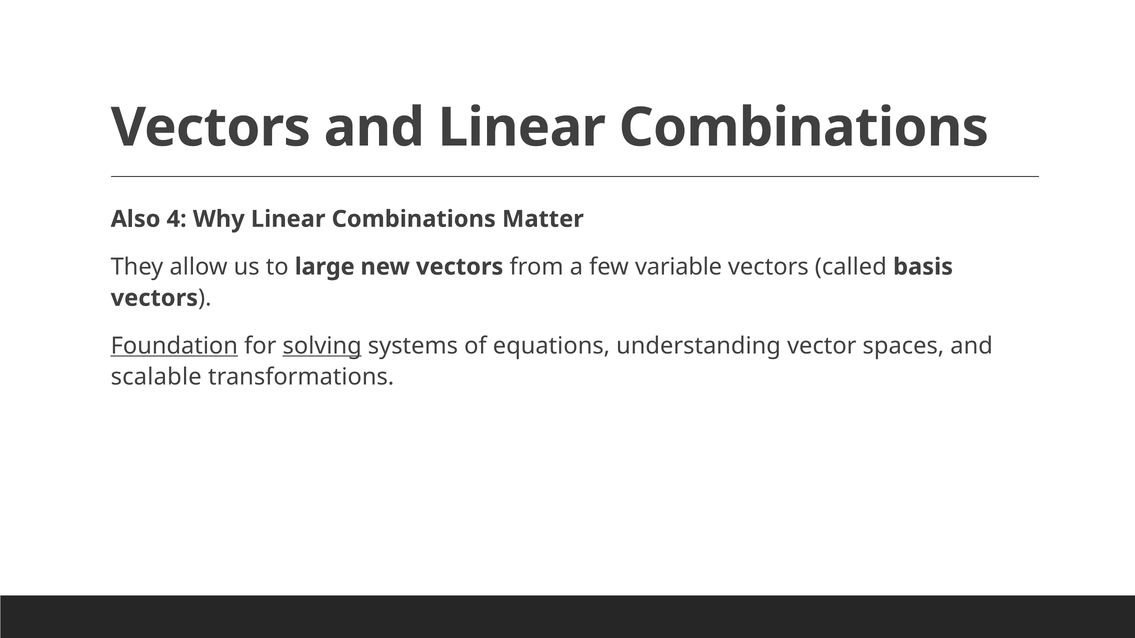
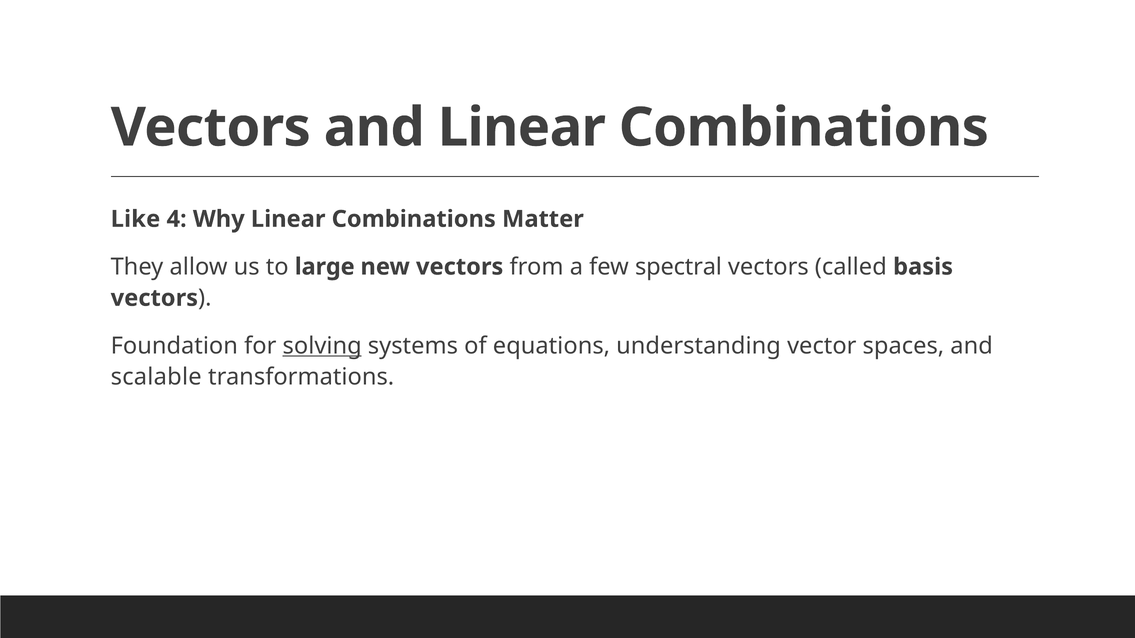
Also: Also -> Like
variable: variable -> spectral
Foundation underline: present -> none
